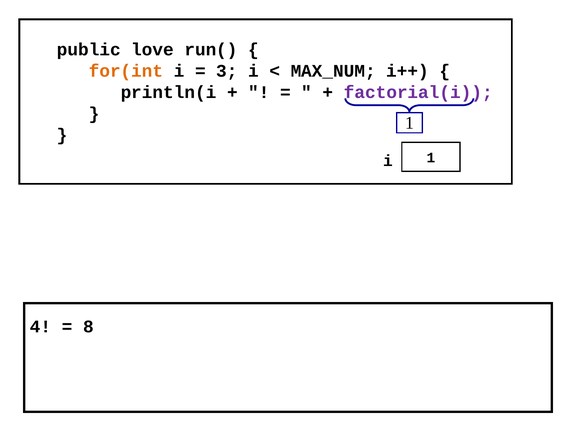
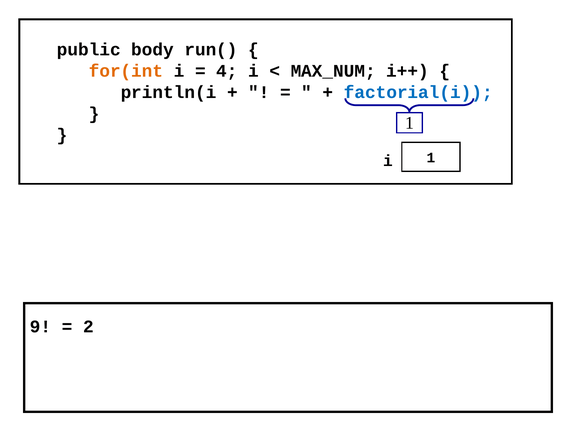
love: love -> body
3: 3 -> 4
factorial(i colour: purple -> blue
4: 4 -> 9
8: 8 -> 2
